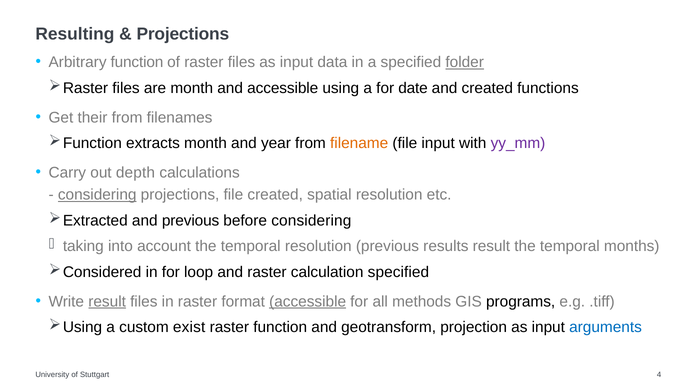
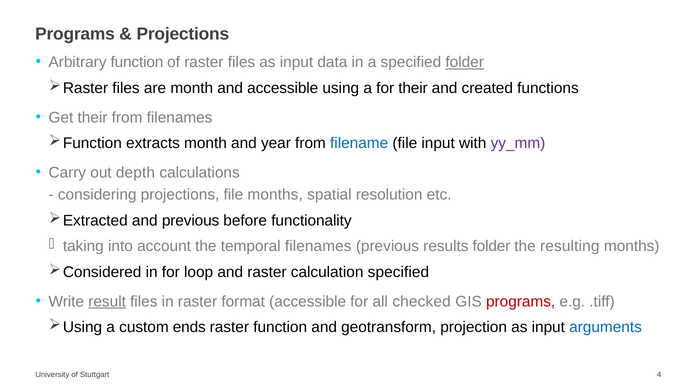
Resulting at (75, 34): Resulting -> Programs
for date: date -> their
filename colour: orange -> blue
considering at (97, 195) underline: present -> none
file created: created -> months
before considering: considering -> functionality
temporal resolution: resolution -> filenames
results result: result -> folder
temporal at (570, 247): temporal -> resulting
accessible at (308, 302) underline: present -> none
methods: methods -> checked
programs at (521, 302) colour: black -> red
exist: exist -> ends
